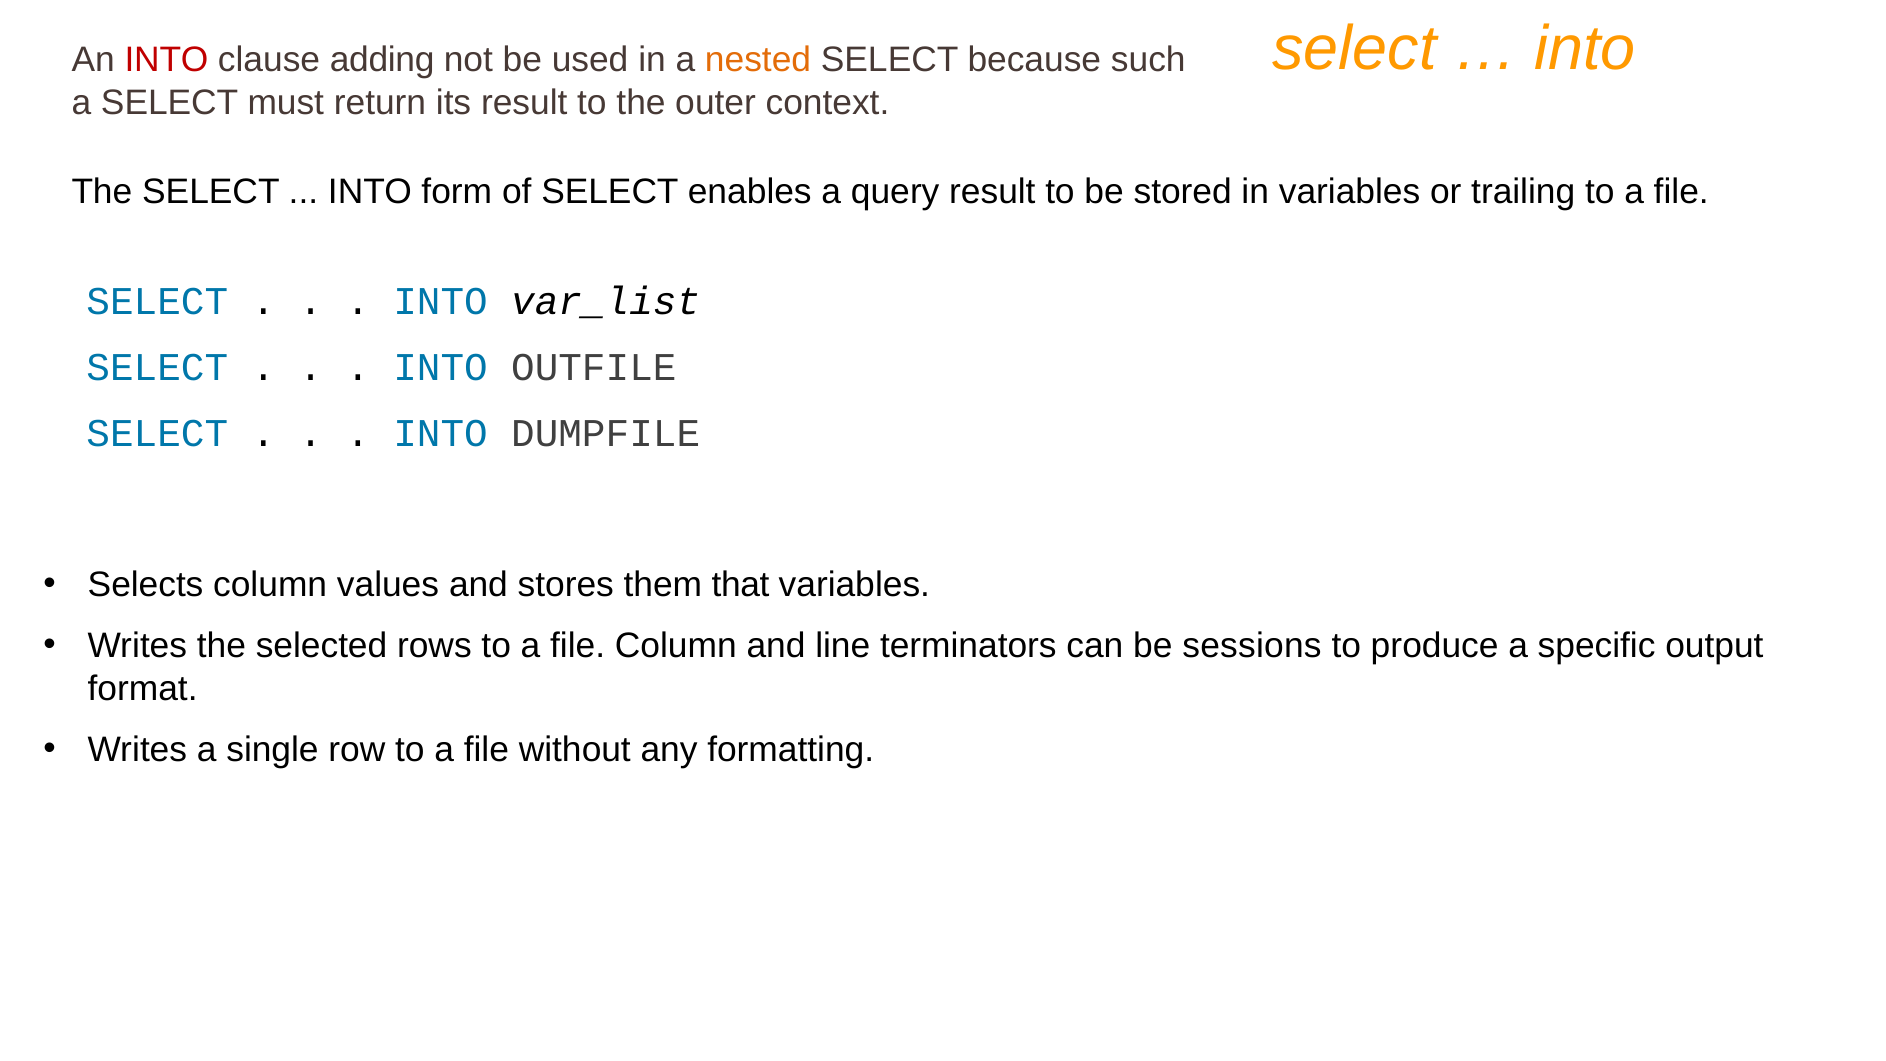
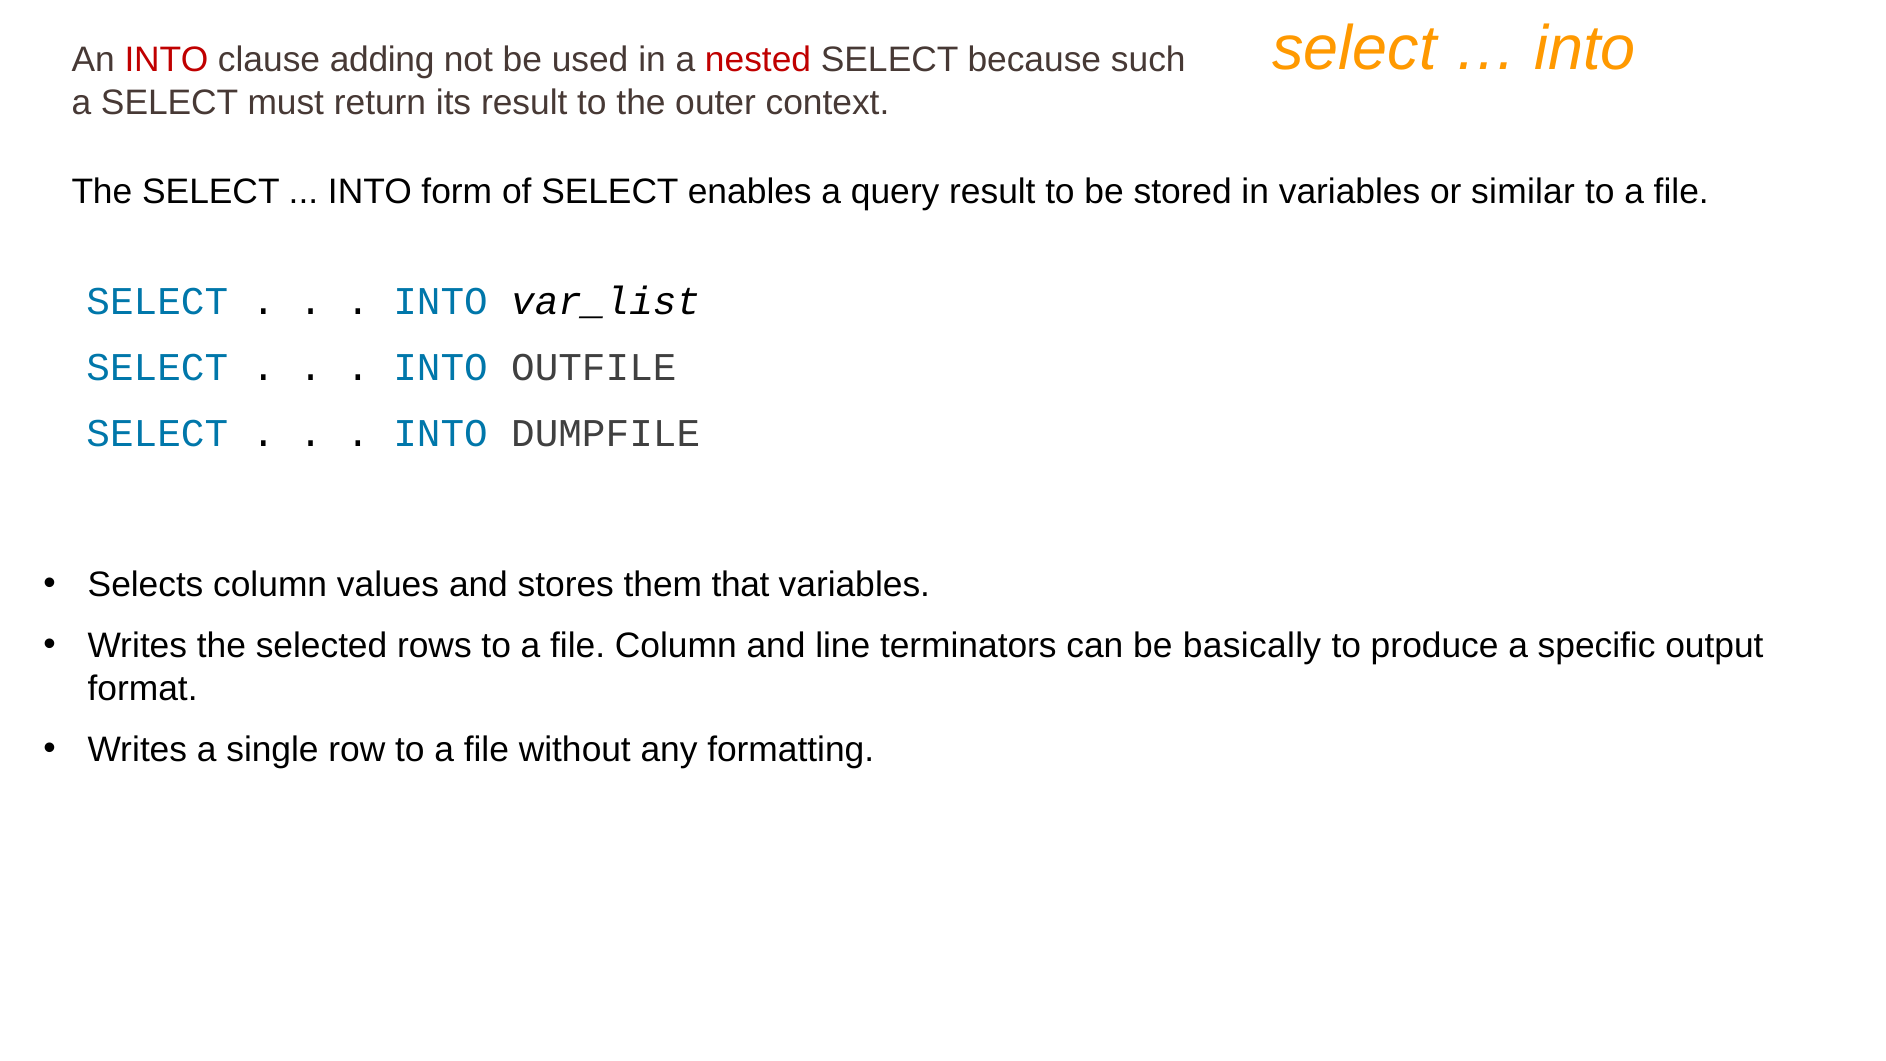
nested colour: orange -> red
trailing: trailing -> similar
sessions: sessions -> basically
